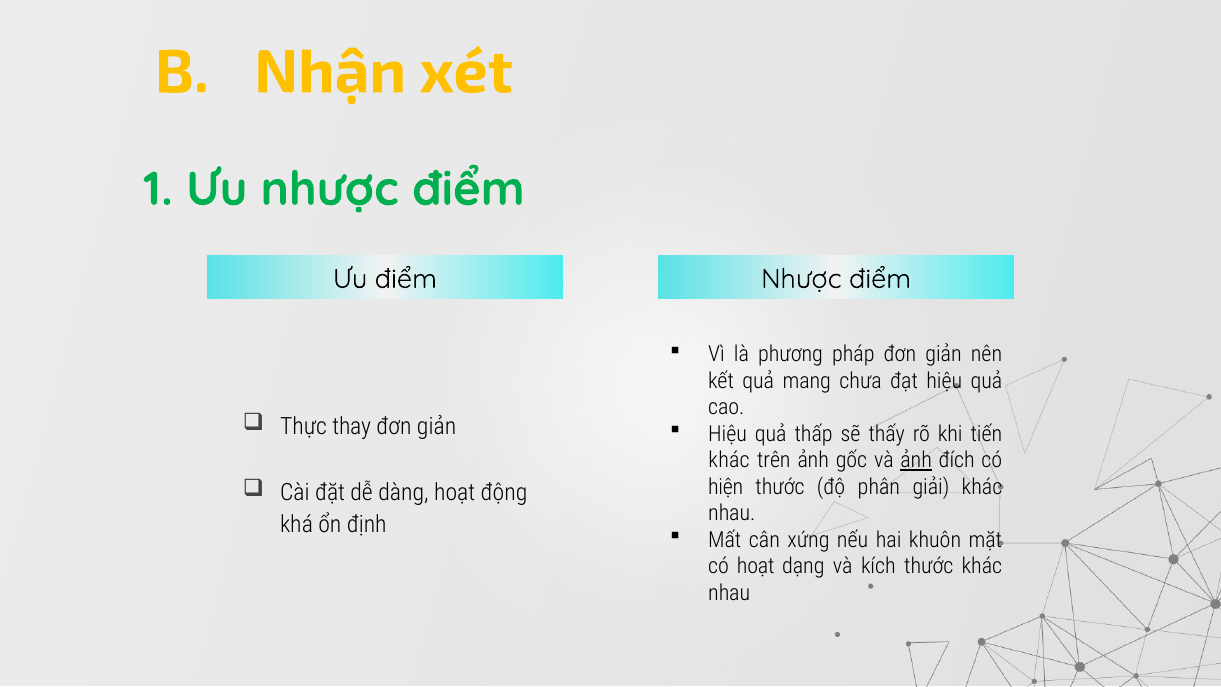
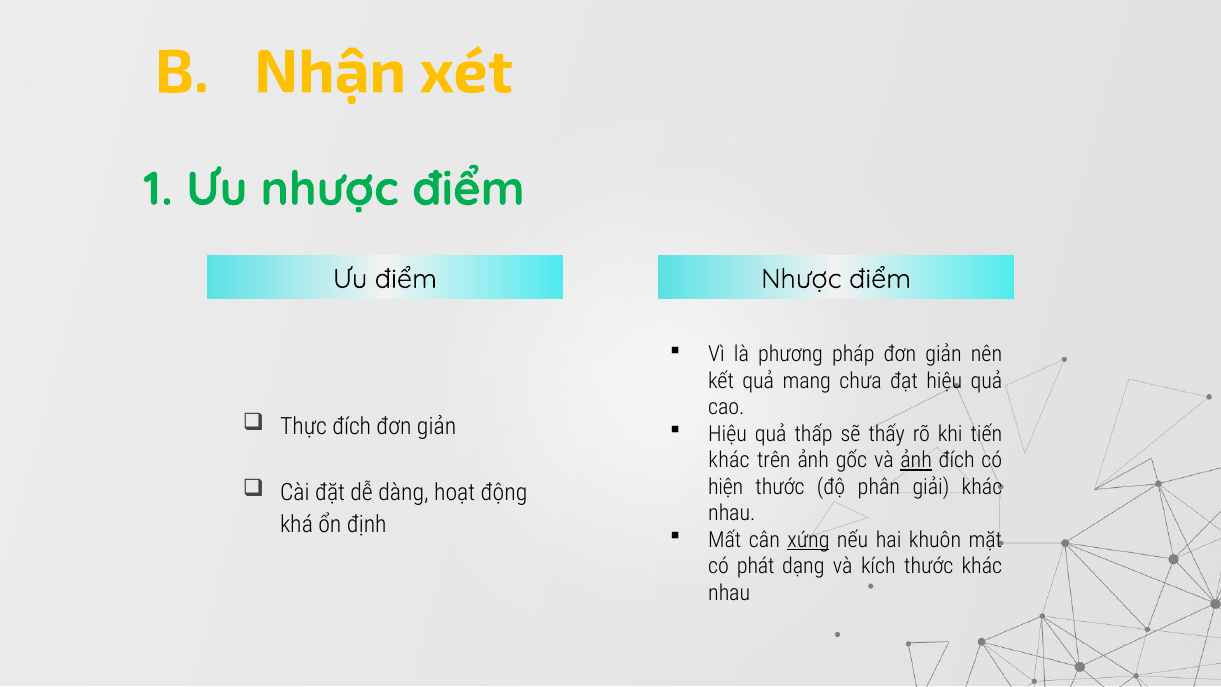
Thực thay: thay -> đích
xứng underline: none -> present
có hoạt: hoạt -> phát
